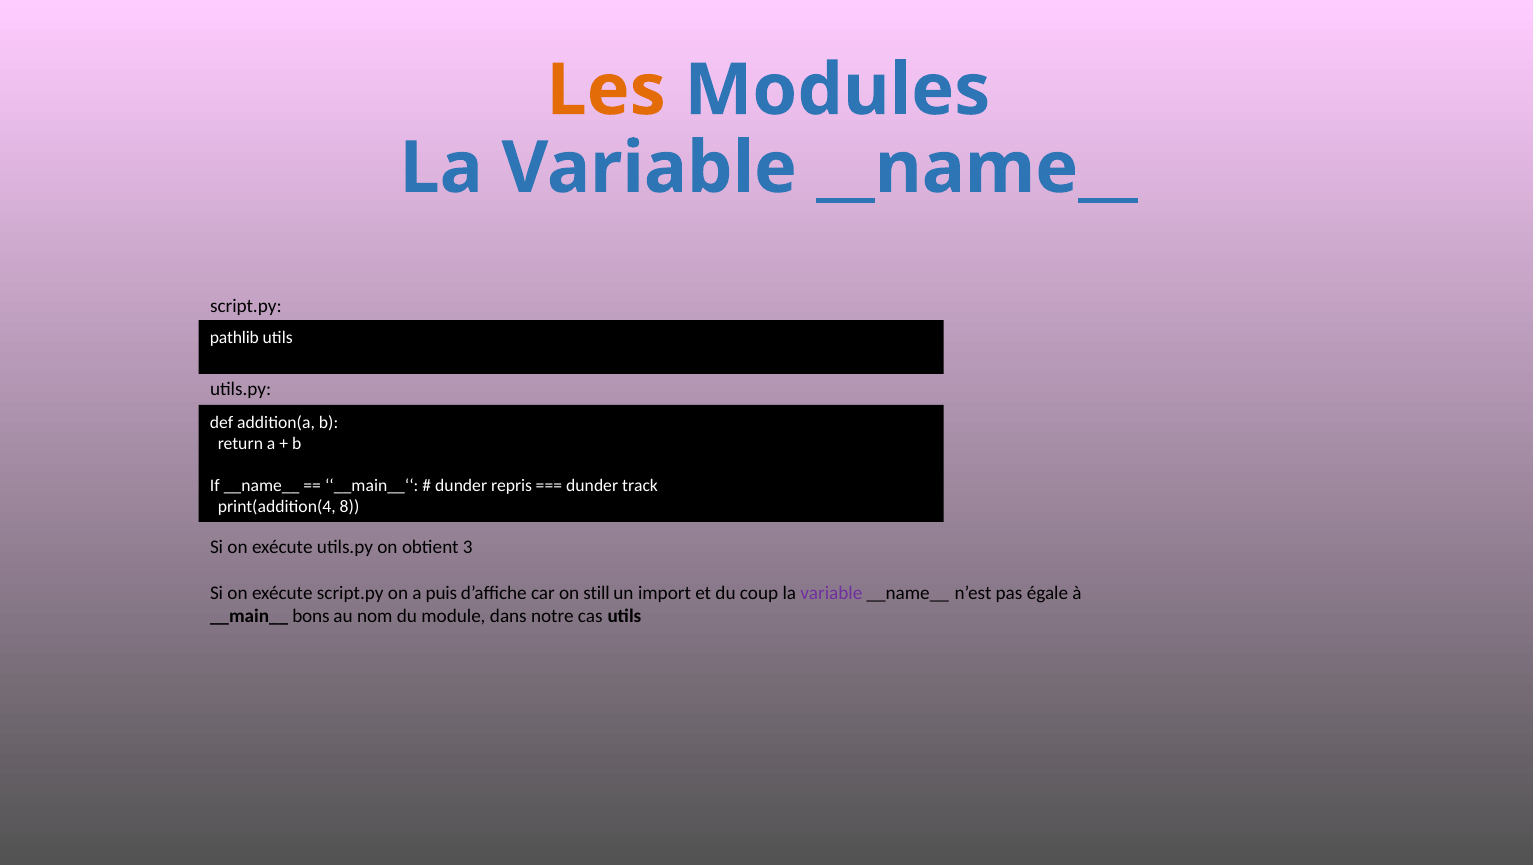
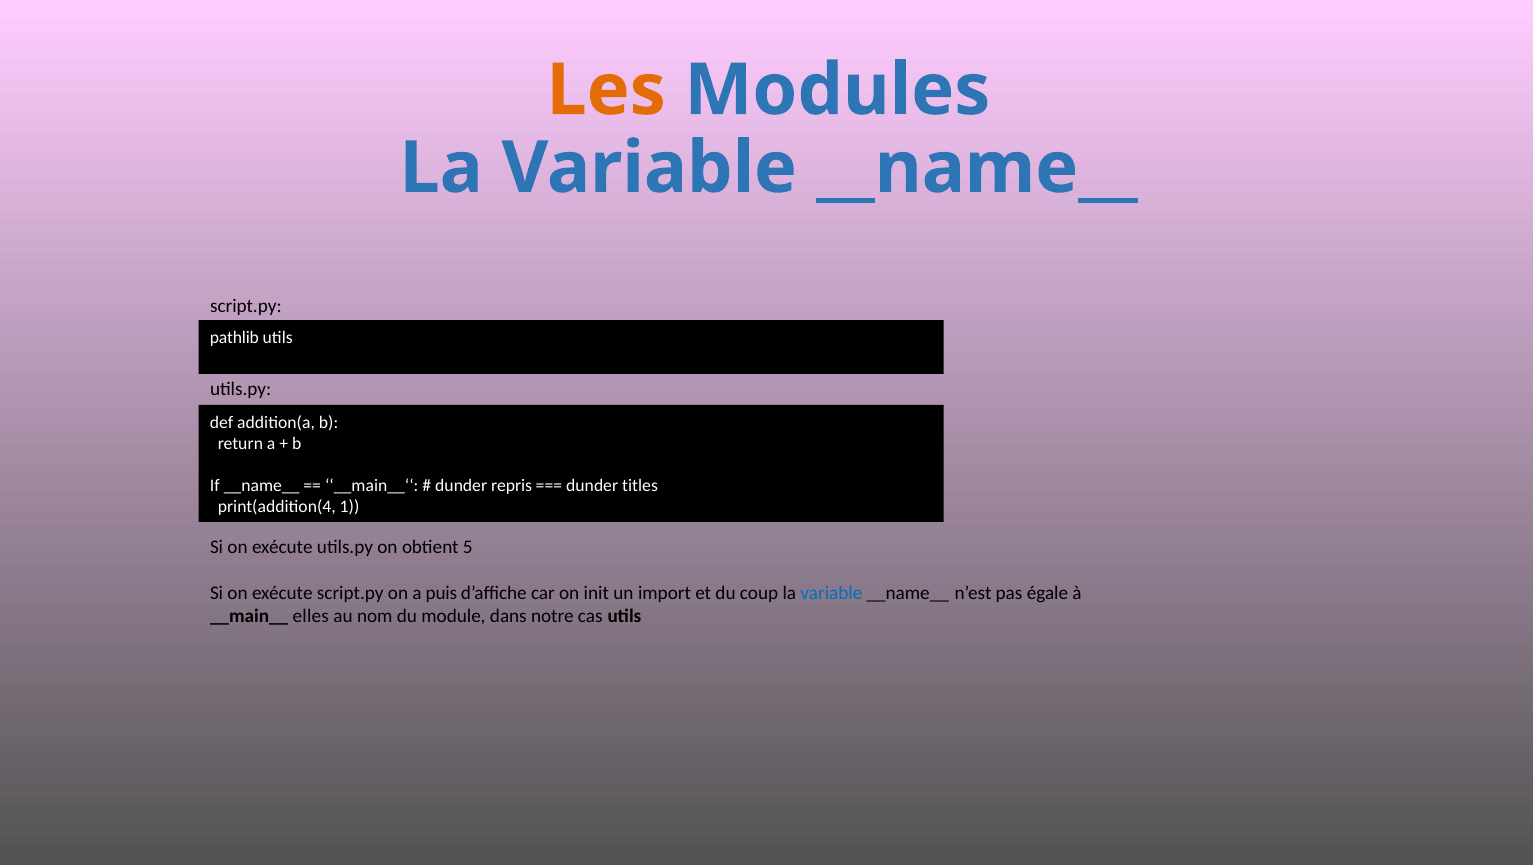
track: track -> titles
8: 8 -> 1
3: 3 -> 5
still: still -> init
variable at (831, 593) colour: purple -> blue
bons: bons -> elles
